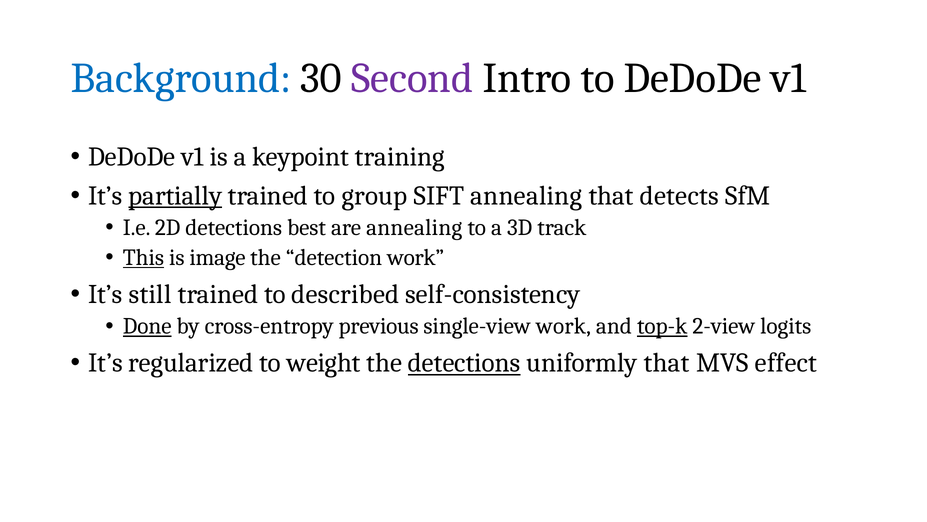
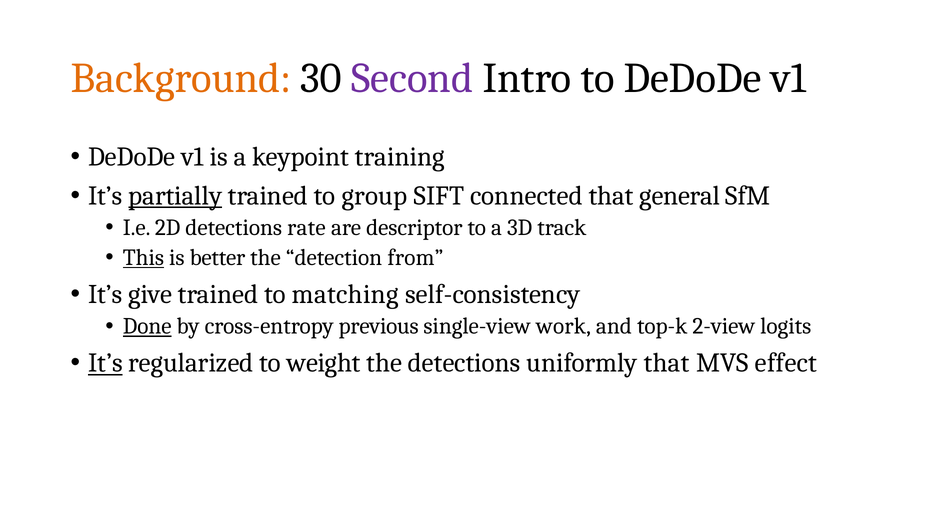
Background colour: blue -> orange
SIFT annealing: annealing -> connected
detects: detects -> general
best: best -> rate
are annealing: annealing -> descriptor
image: image -> better
detection work: work -> from
still: still -> give
described: described -> matching
top-k underline: present -> none
It’s at (105, 363) underline: none -> present
detections at (464, 363) underline: present -> none
